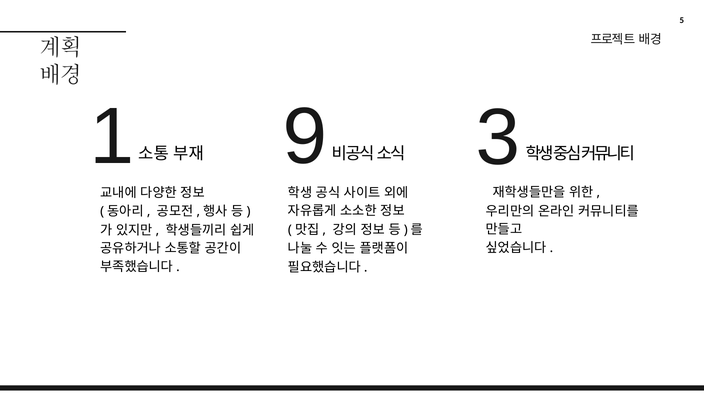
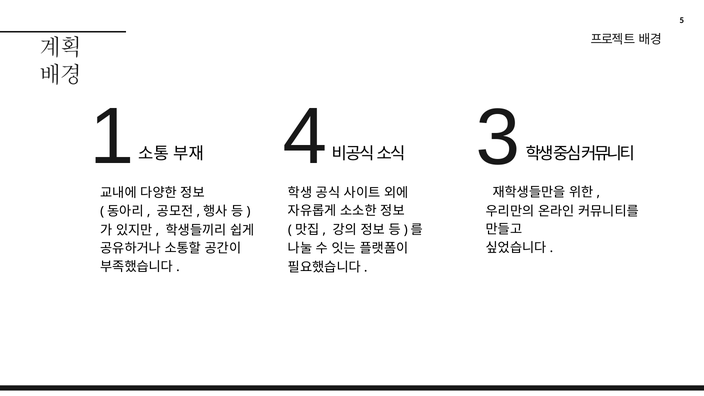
9: 9 -> 4
